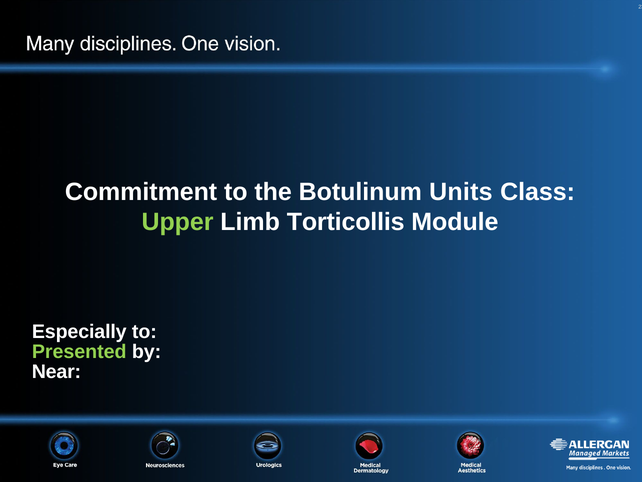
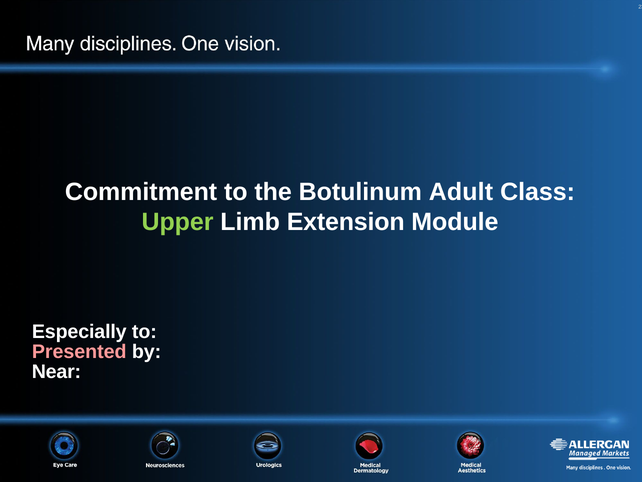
Units: Units -> Adult
Torticollis: Torticollis -> Extension
Presented colour: light green -> pink
